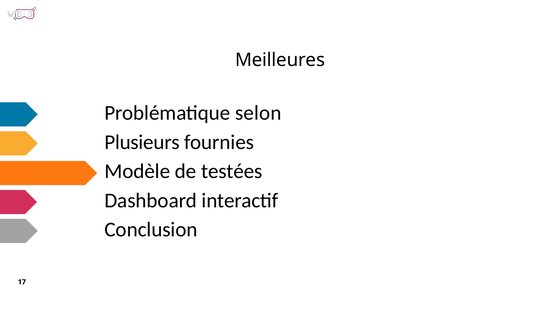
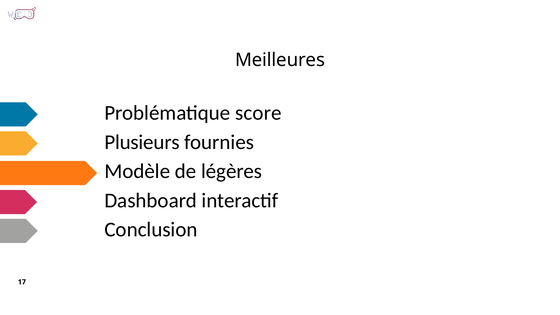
selon: selon -> score
testées: testées -> légères
